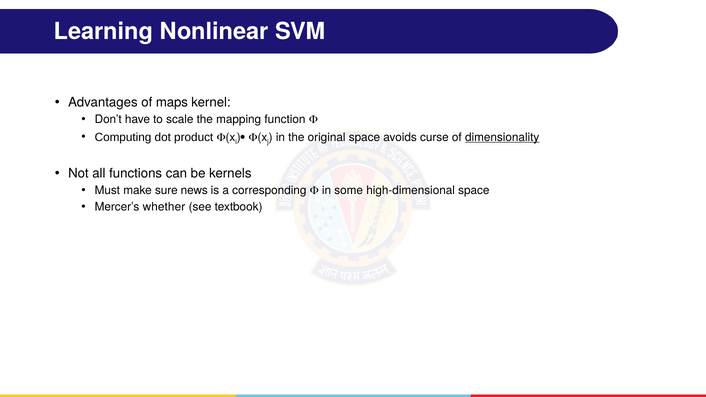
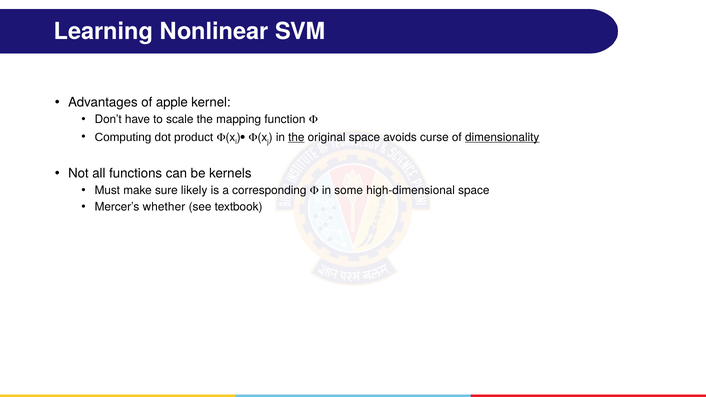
maps: maps -> apple
the at (296, 137) underline: none -> present
news: news -> likely
